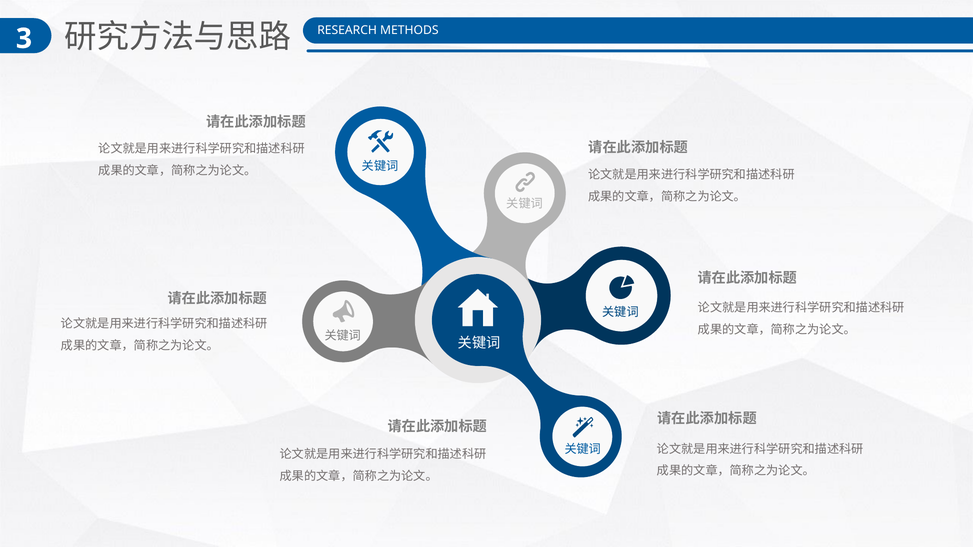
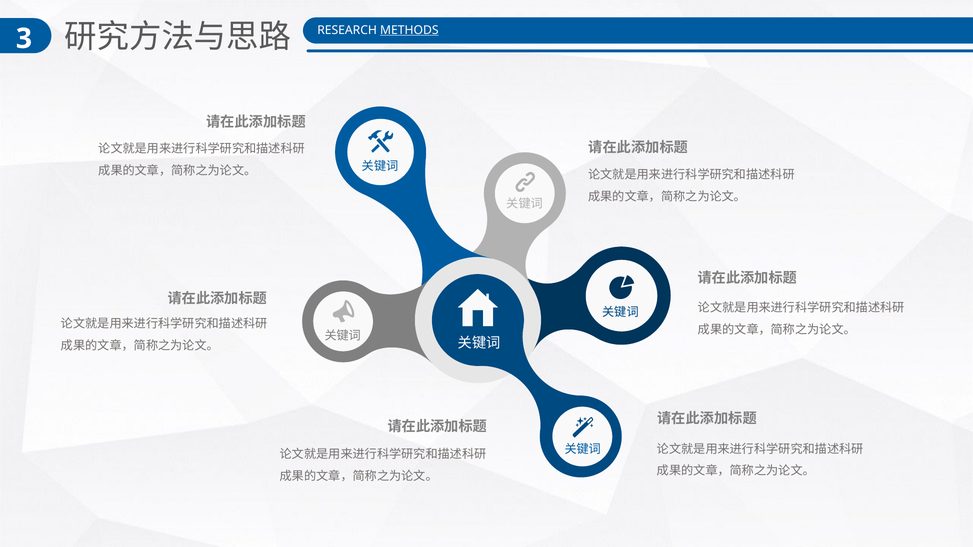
METHODS underline: none -> present
